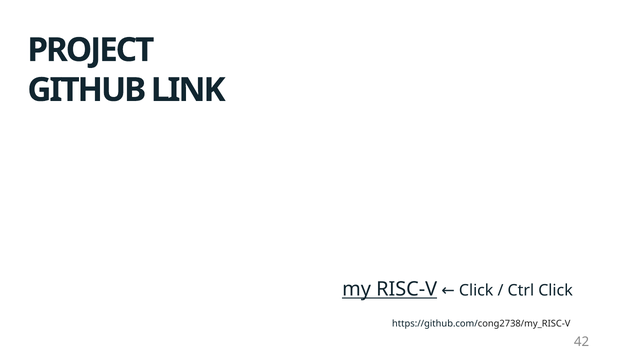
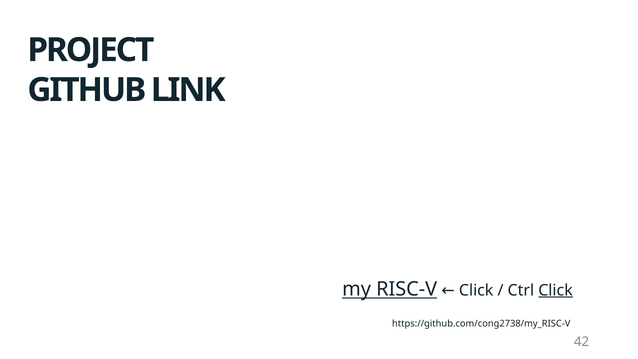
Click at (556, 290) underline: none -> present
